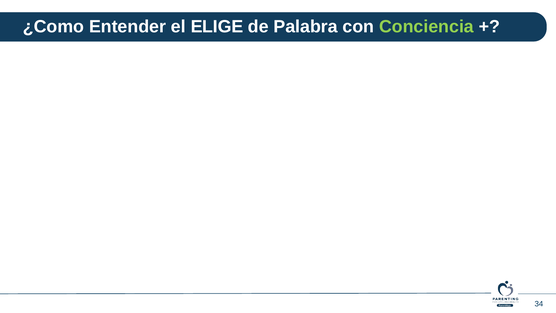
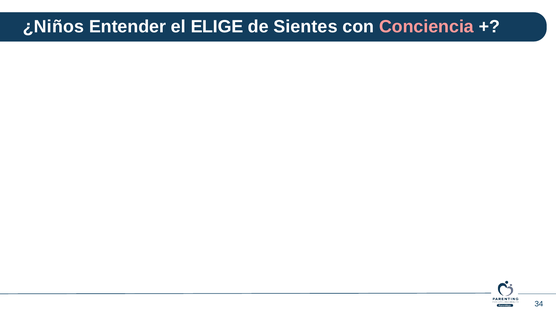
¿Como: ¿Como -> ¿Niños
Palabra: Palabra -> Sientes
Conciencia colour: light green -> pink
